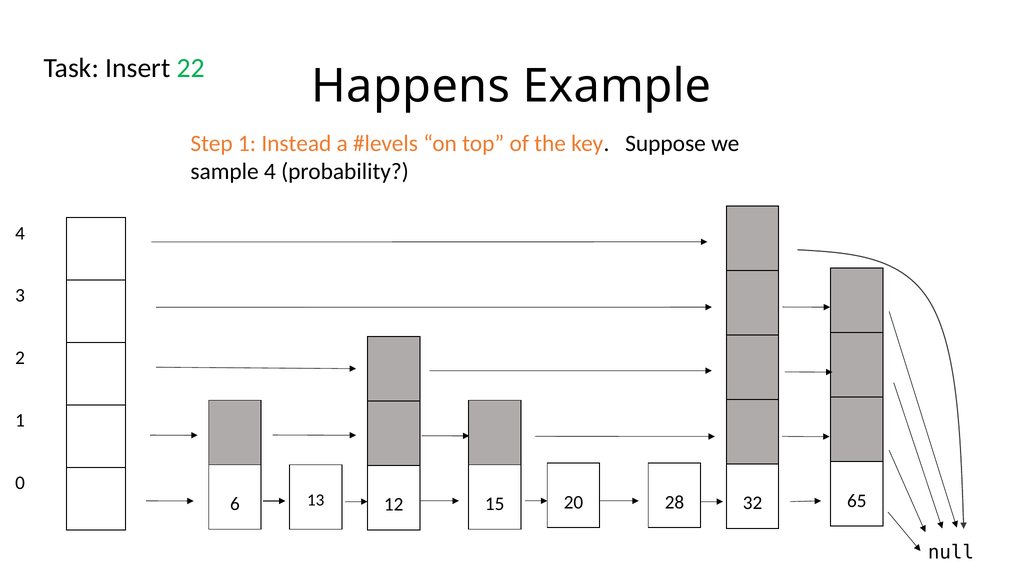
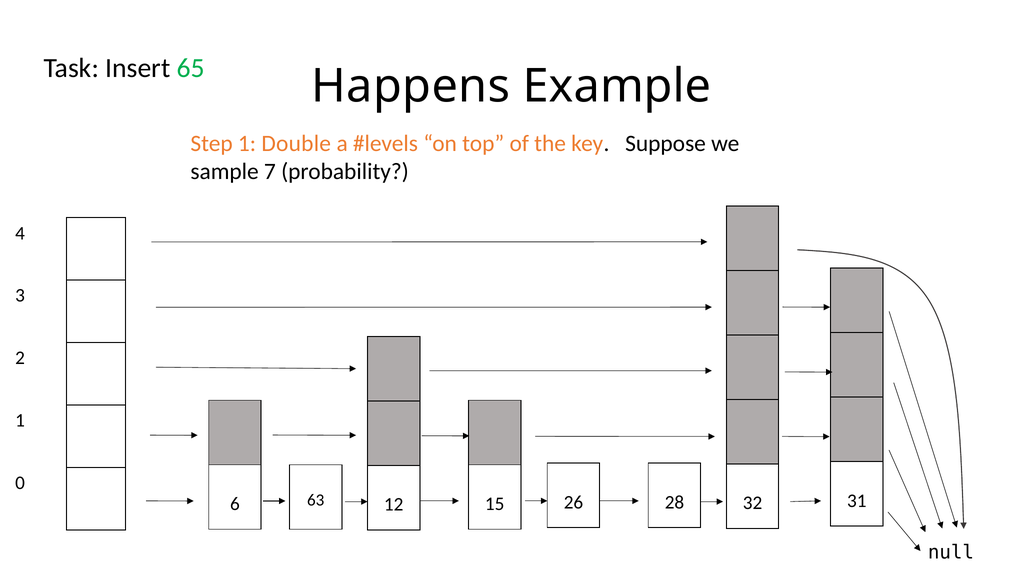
22: 22 -> 65
Instead: Instead -> Double
sample 4: 4 -> 7
13: 13 -> 63
20: 20 -> 26
65: 65 -> 31
